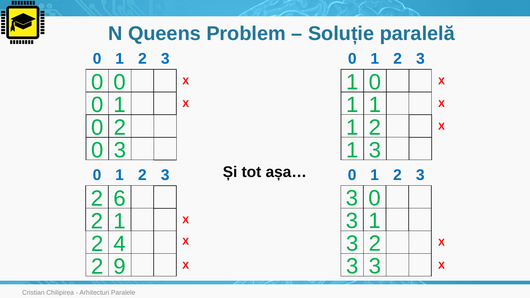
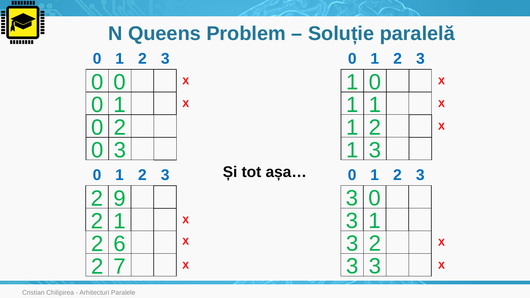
6: 6 -> 9
4: 4 -> 6
9: 9 -> 7
